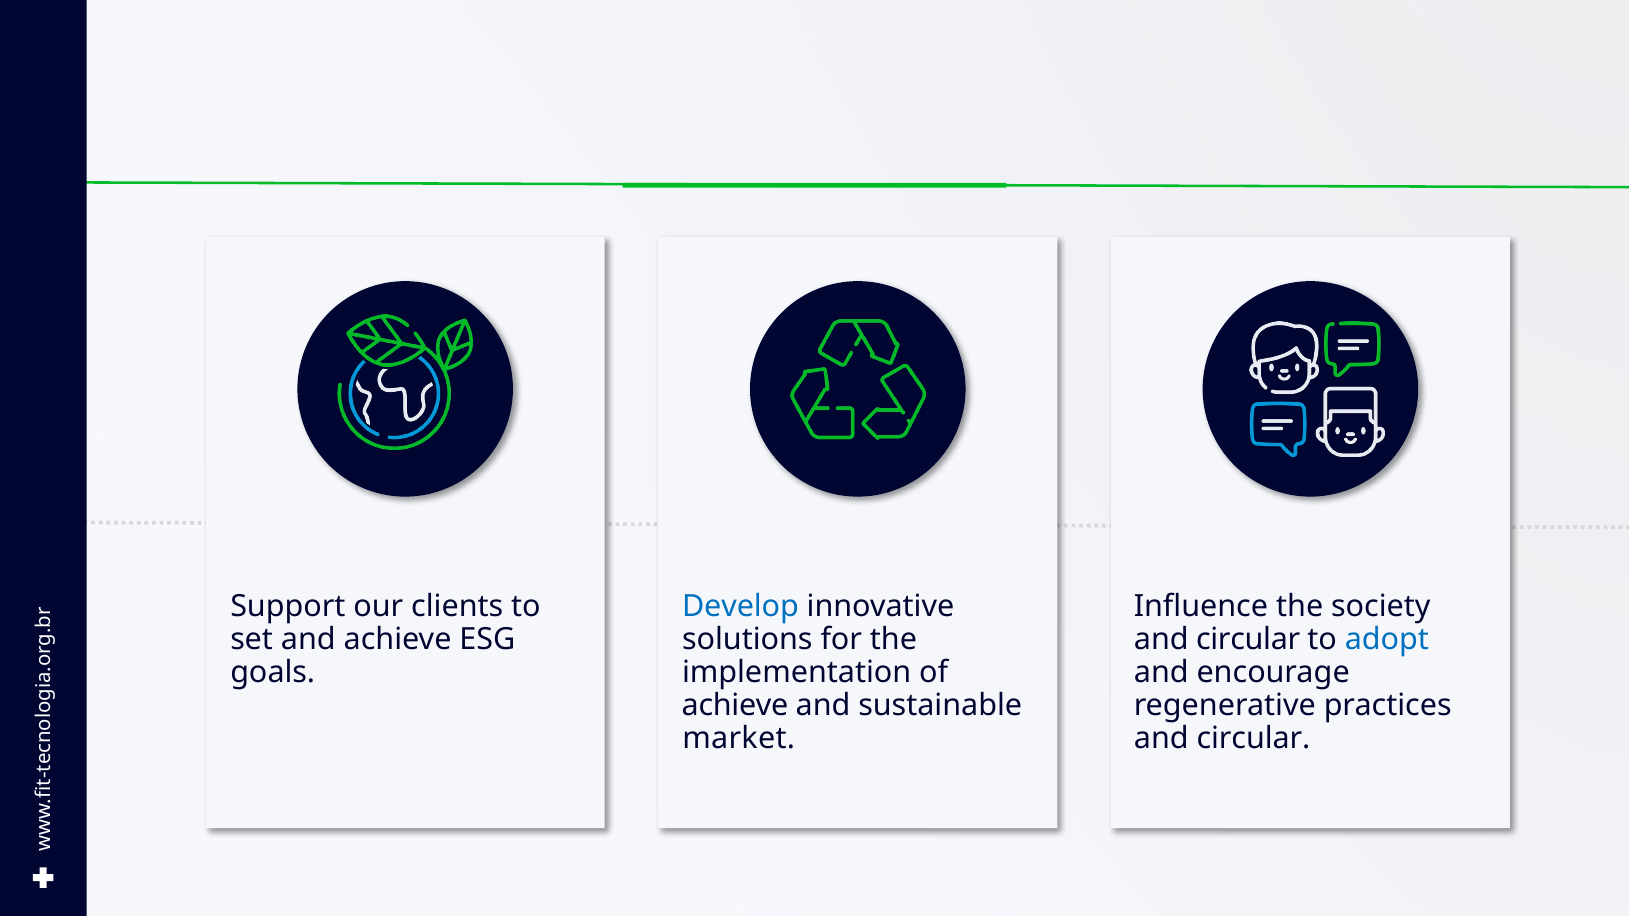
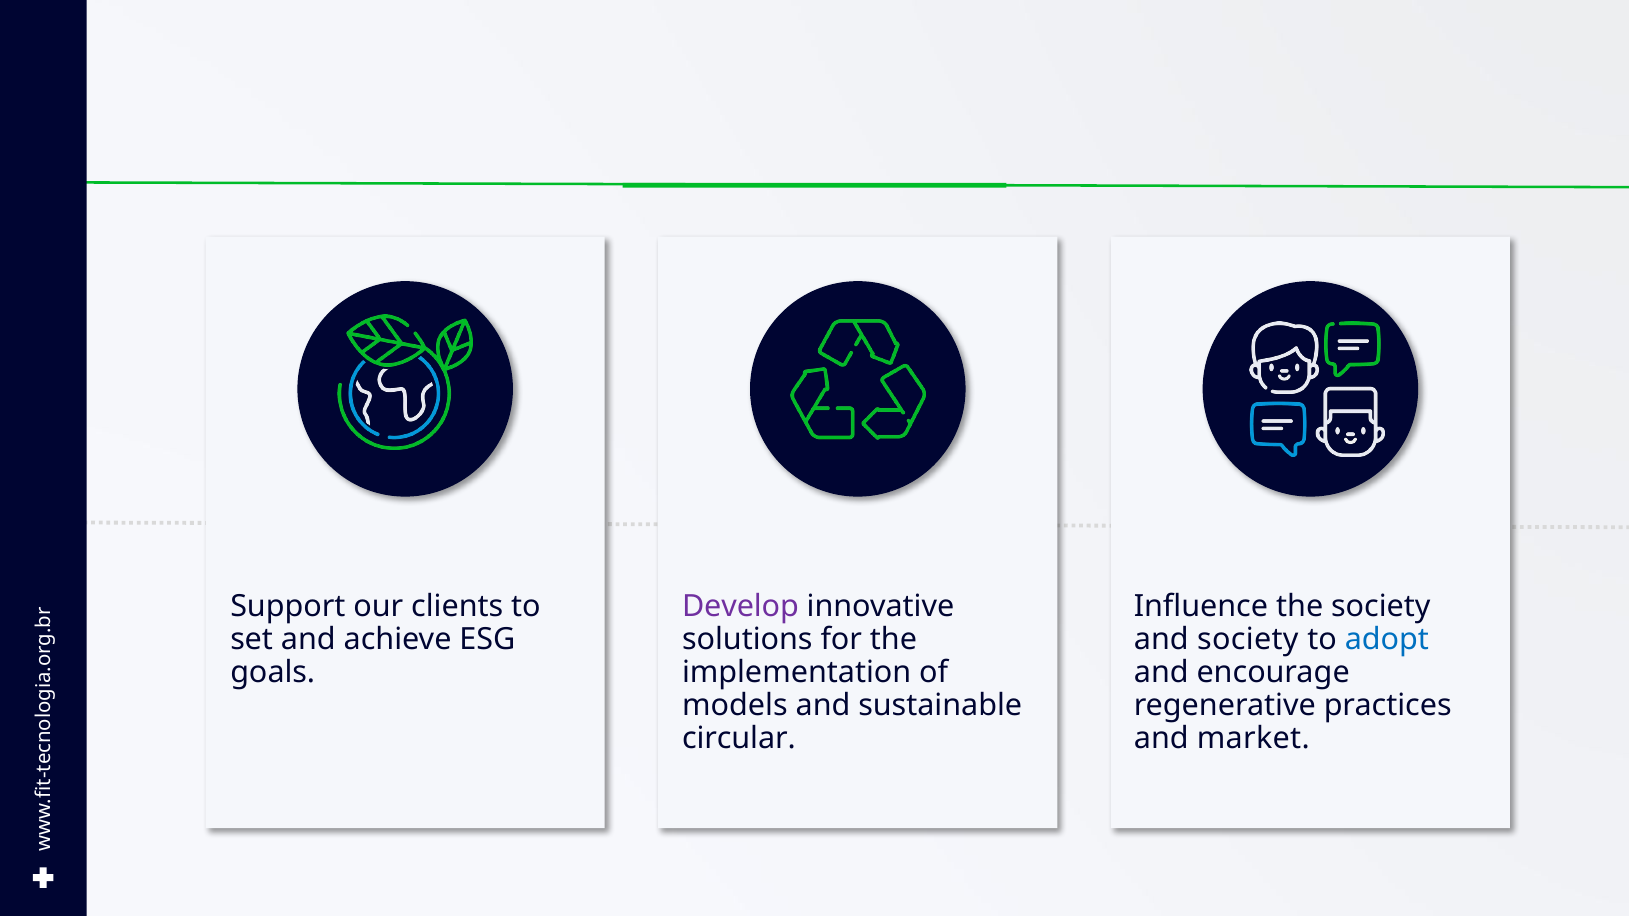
Develop colour: blue -> purple
circular at (1248, 640): circular -> society
achieve at (735, 706): achieve -> models
market: market -> circular
circular at (1253, 739): circular -> market
